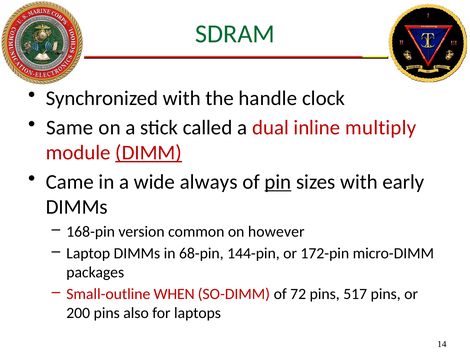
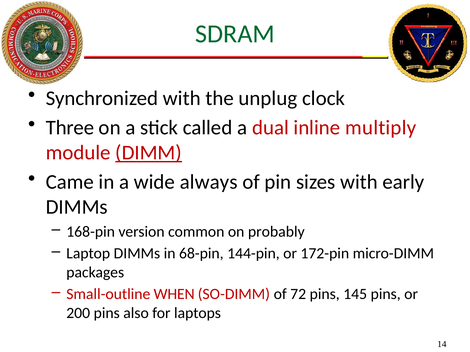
handle: handle -> unplug
Same: Same -> Three
pin underline: present -> none
however: however -> probably
517: 517 -> 145
